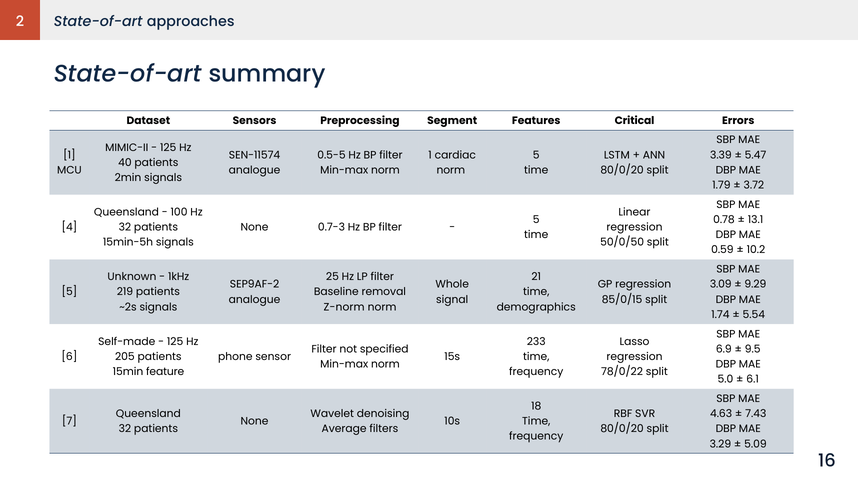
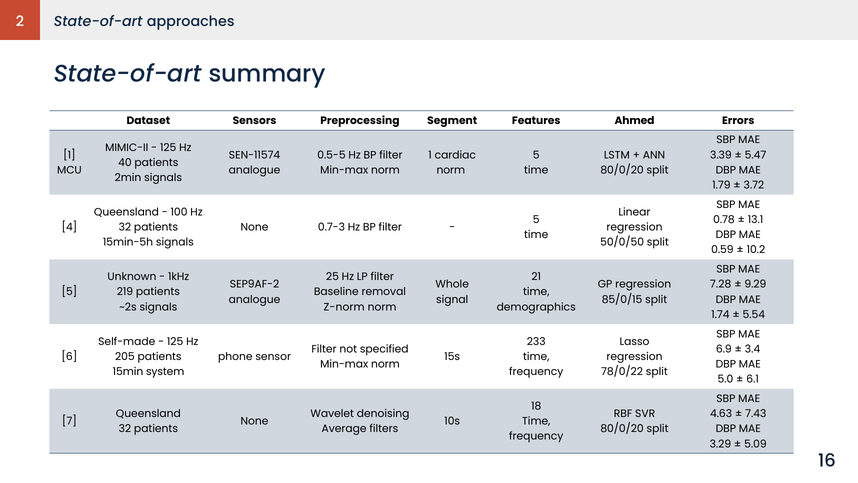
Critical: Critical -> Ahmed
3.09: 3.09 -> 7.28
9.5: 9.5 -> 3.4
feature: feature -> system
